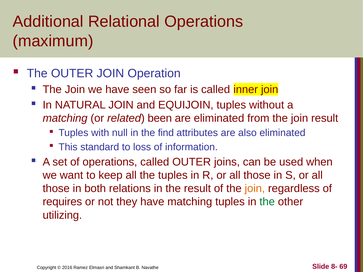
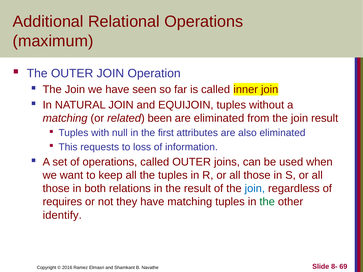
find: find -> first
standard: standard -> requests
join at (255, 189) colour: orange -> blue
utilizing: utilizing -> identify
